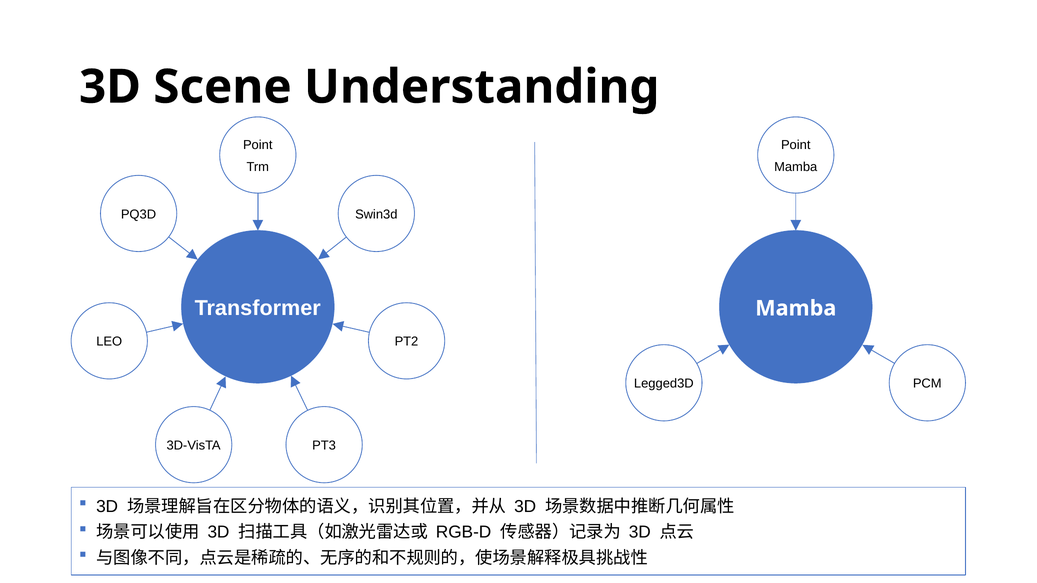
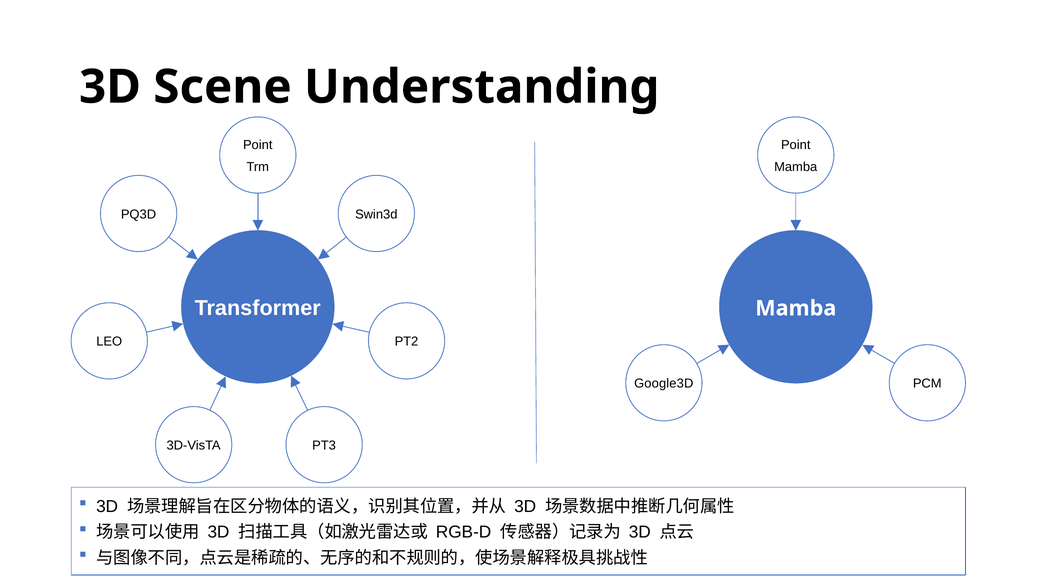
Legged3D: Legged3D -> Google3D
